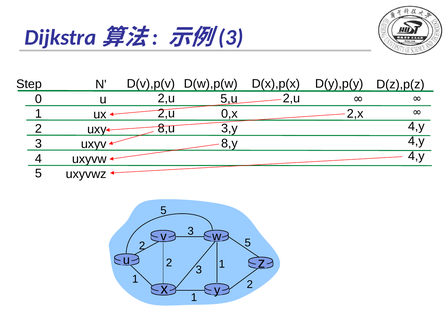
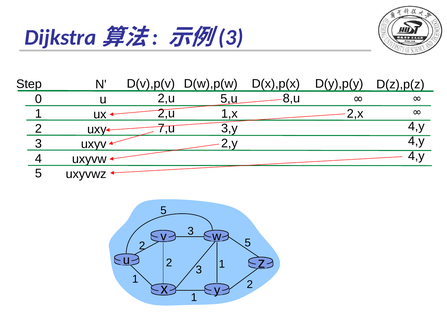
2,u at (291, 99): 2,u -> 8,u
0,x: 0,x -> 1,x
8,u: 8,u -> 7,u
8,y: 8,y -> 2,y
